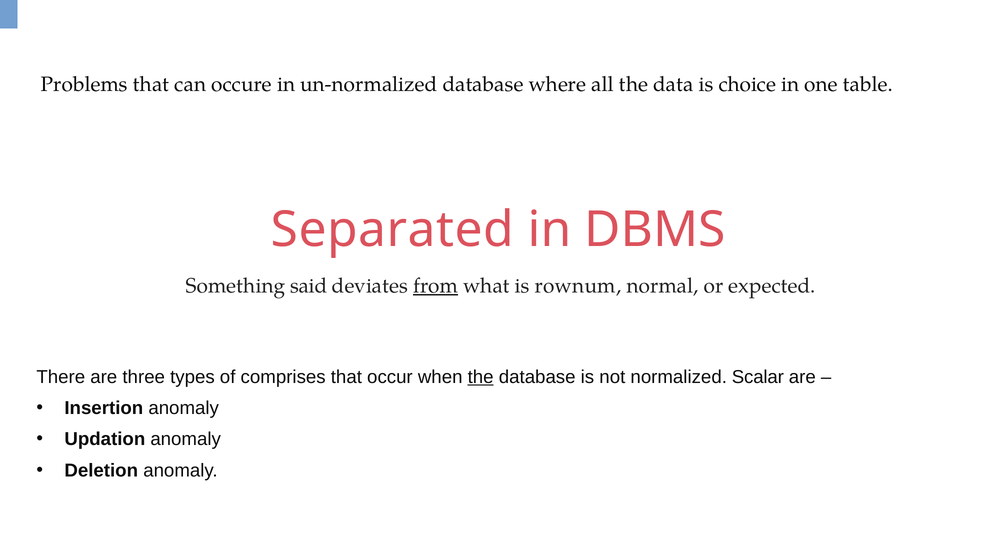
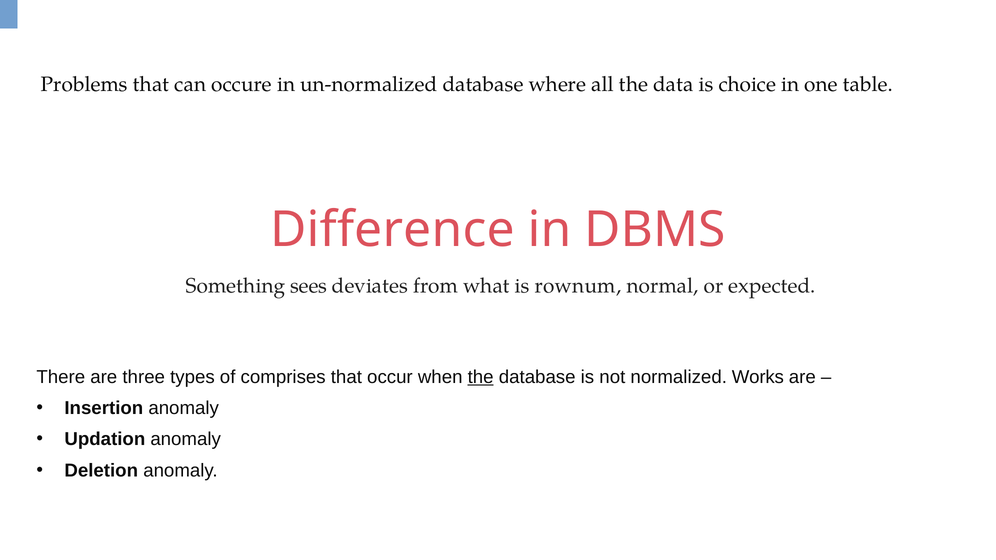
Separated: Separated -> Difference
said: said -> sees
from underline: present -> none
Scalar: Scalar -> Works
